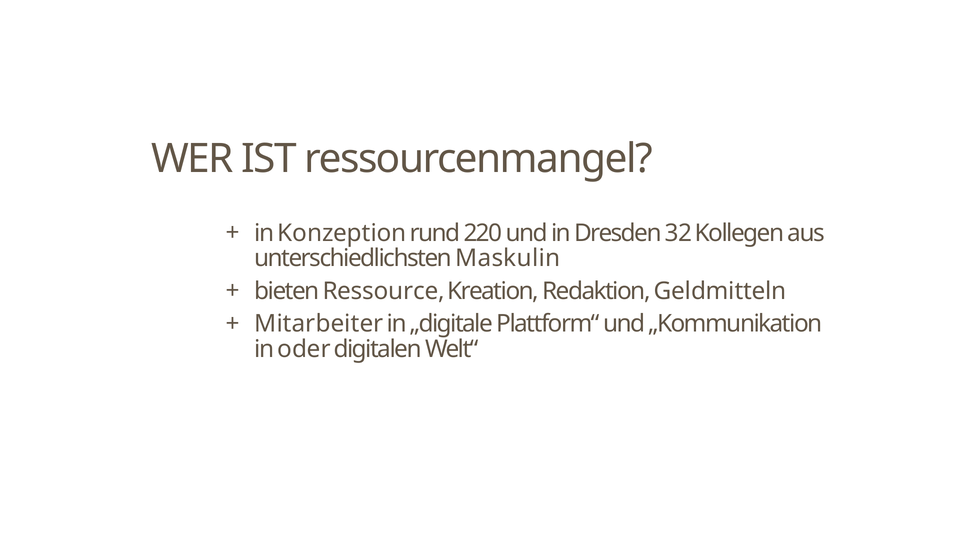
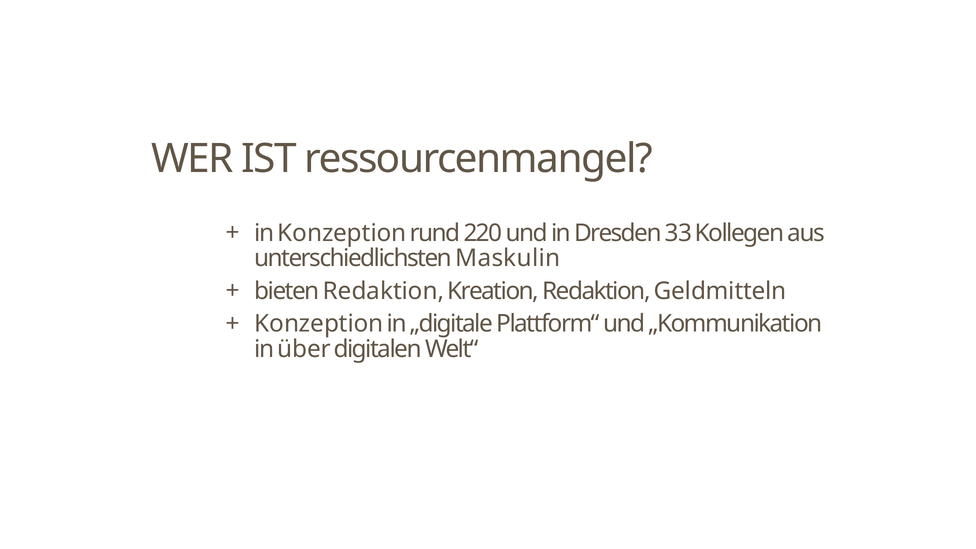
32: 32 -> 33
bieten Ressource: Ressource -> Redaktion
Mitarbeiter at (319, 324): Mitarbeiter -> Konzeption
oder: oder -> über
